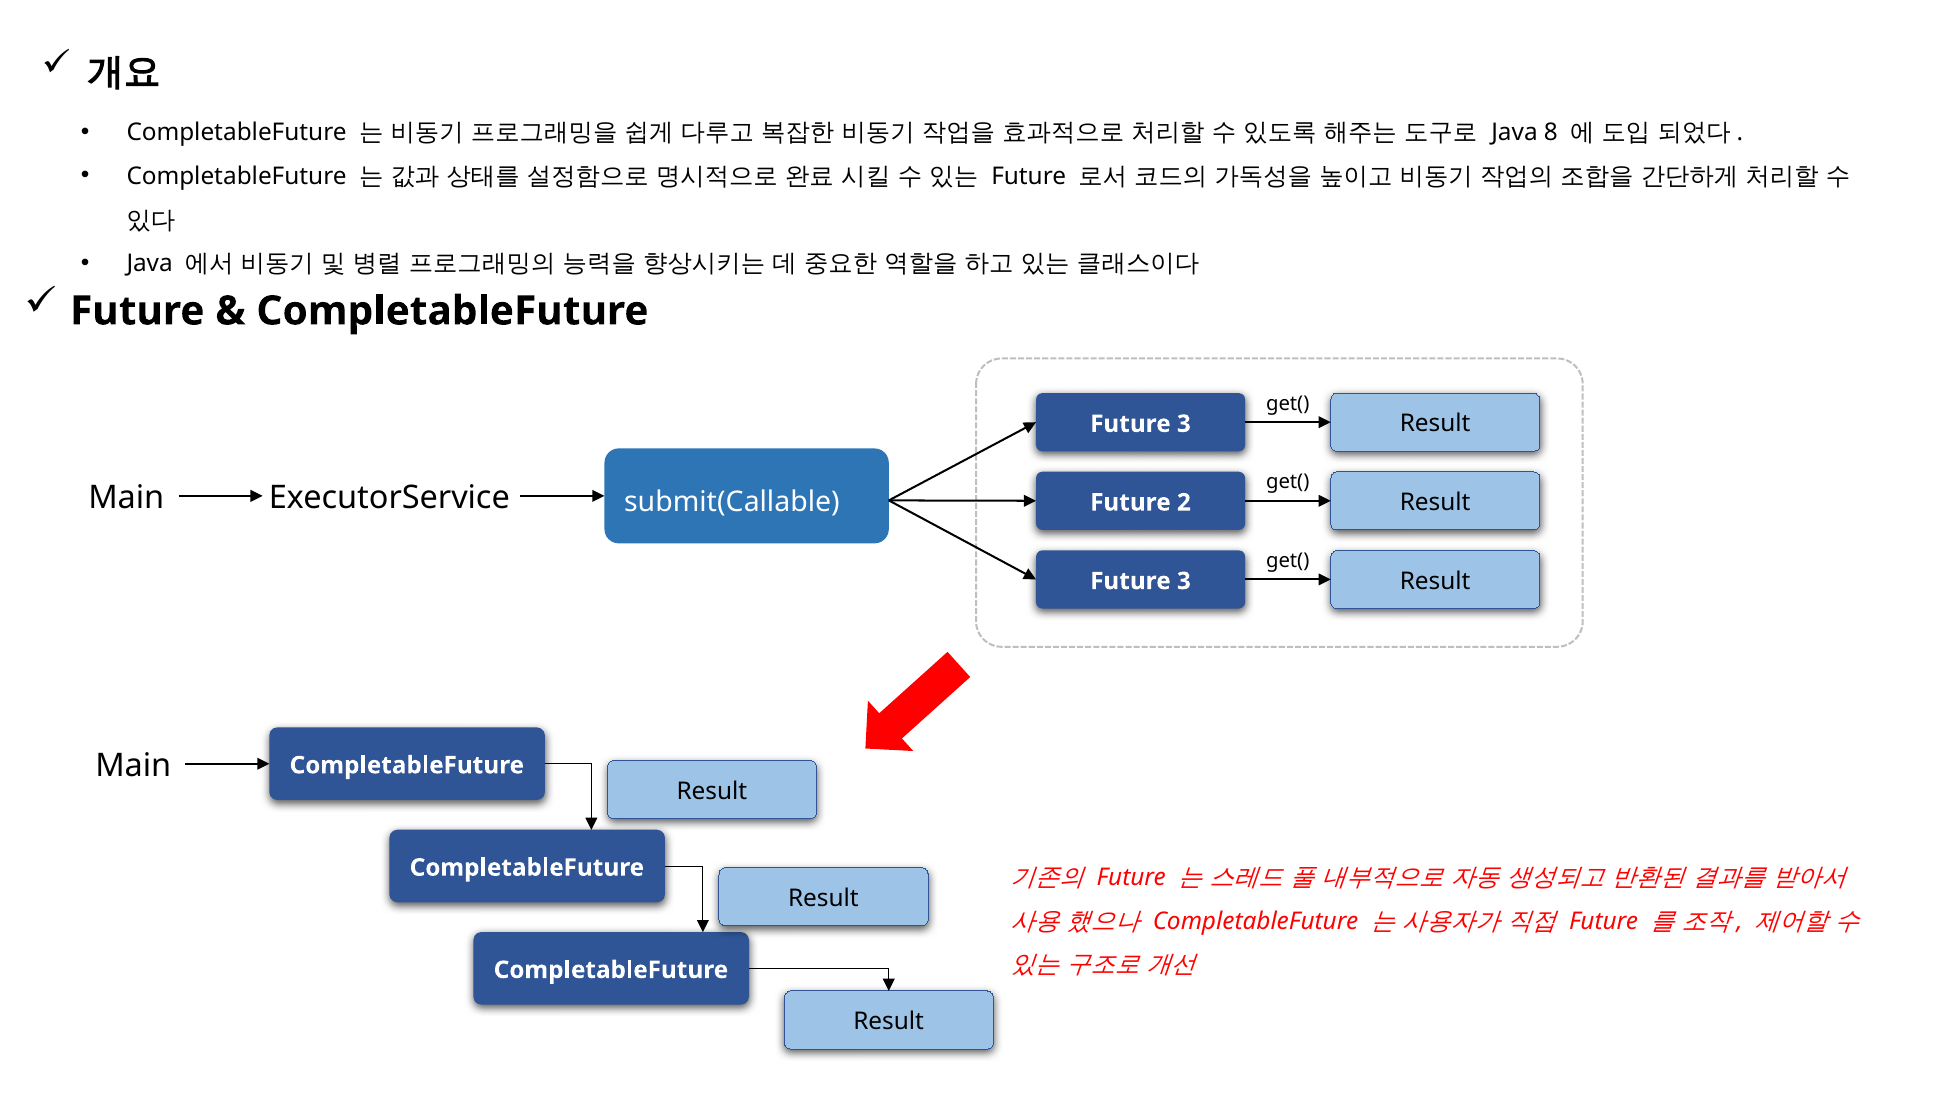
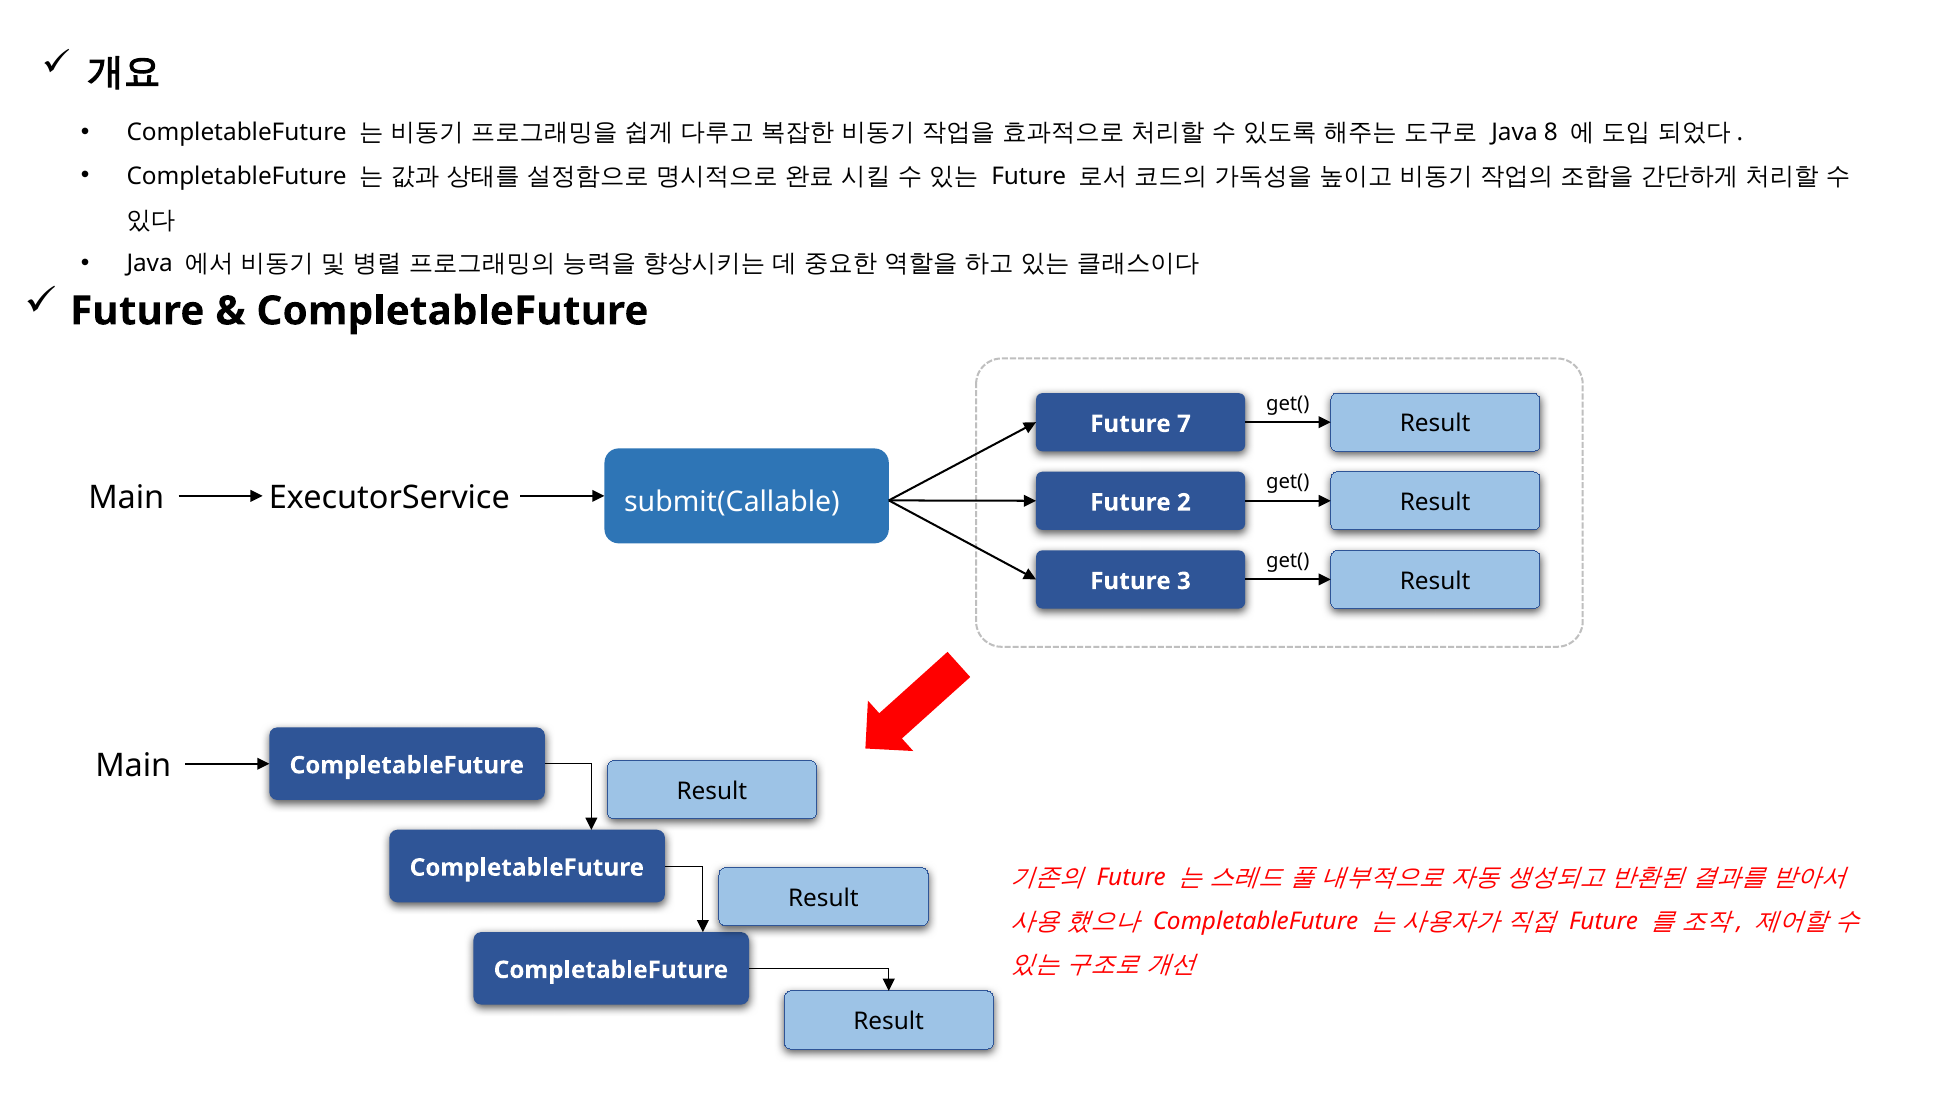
3 at (1184, 424): 3 -> 7
